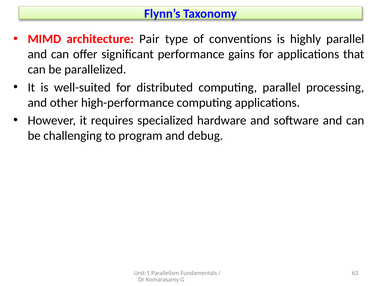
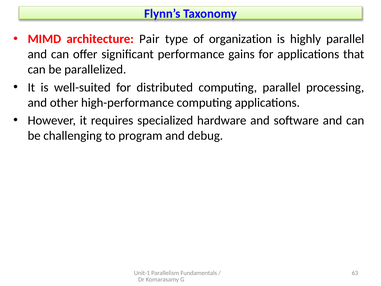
conventions: conventions -> organization
